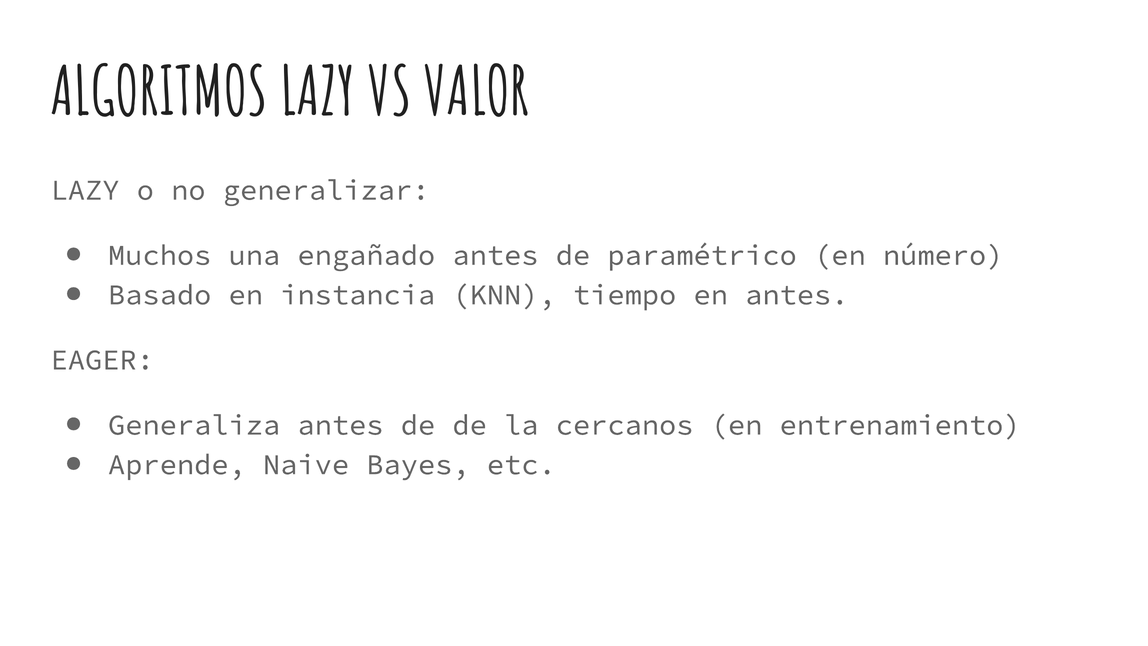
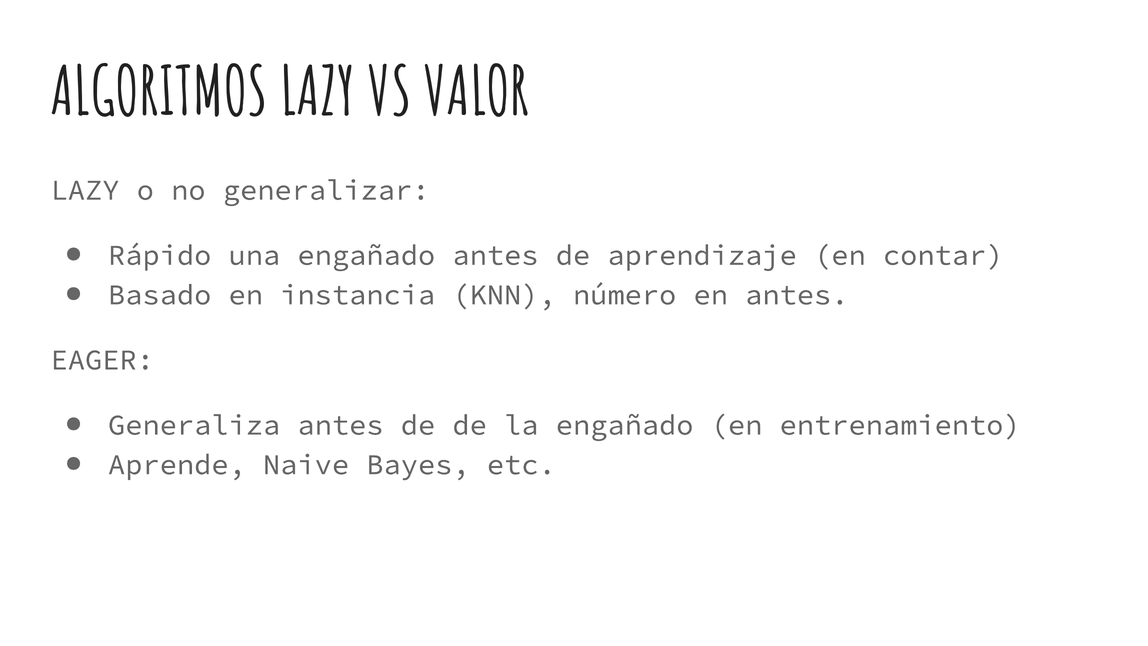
Muchos: Muchos -> Rápido
paramétrico: paramétrico -> aprendizaje
número: número -> contar
tiempo: tiempo -> número
la cercanos: cercanos -> engañado
